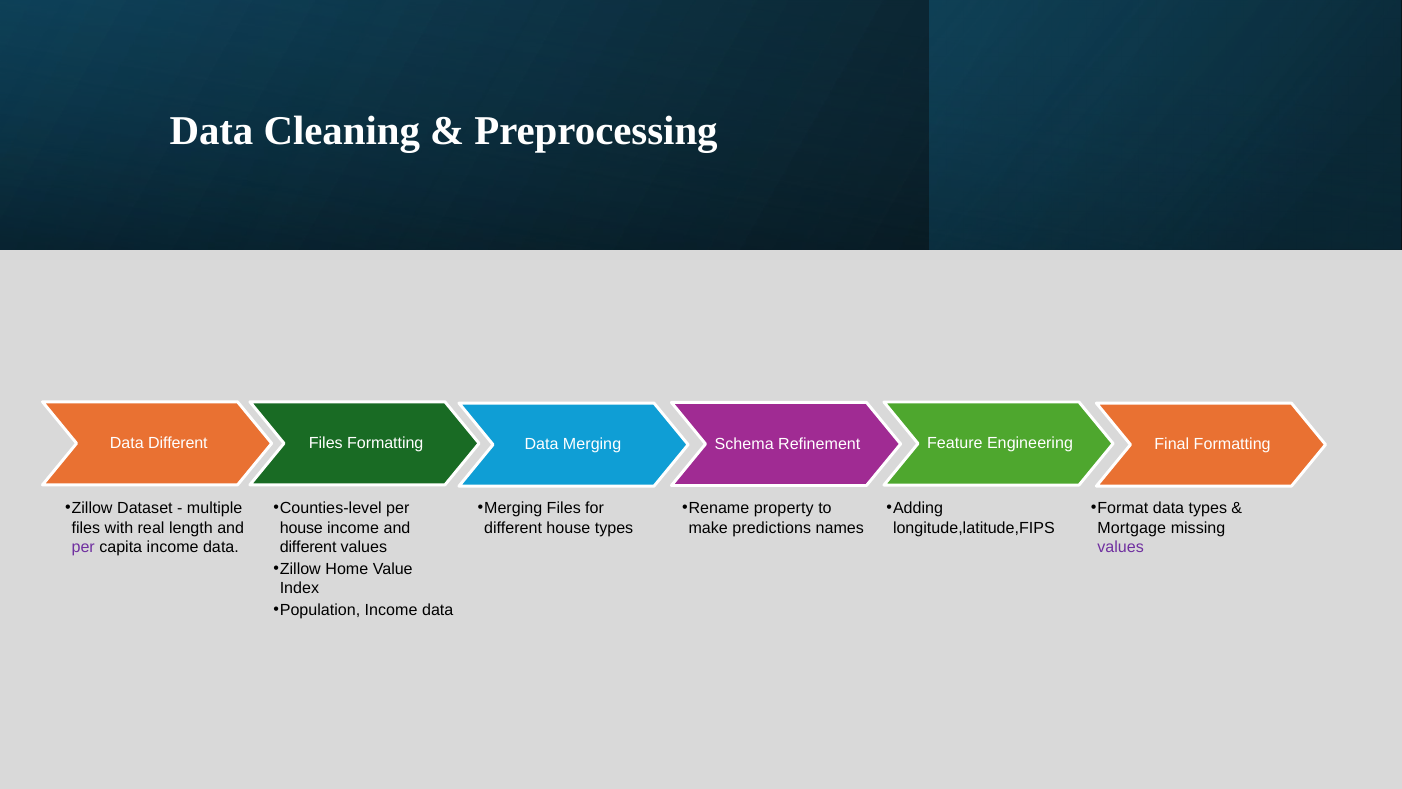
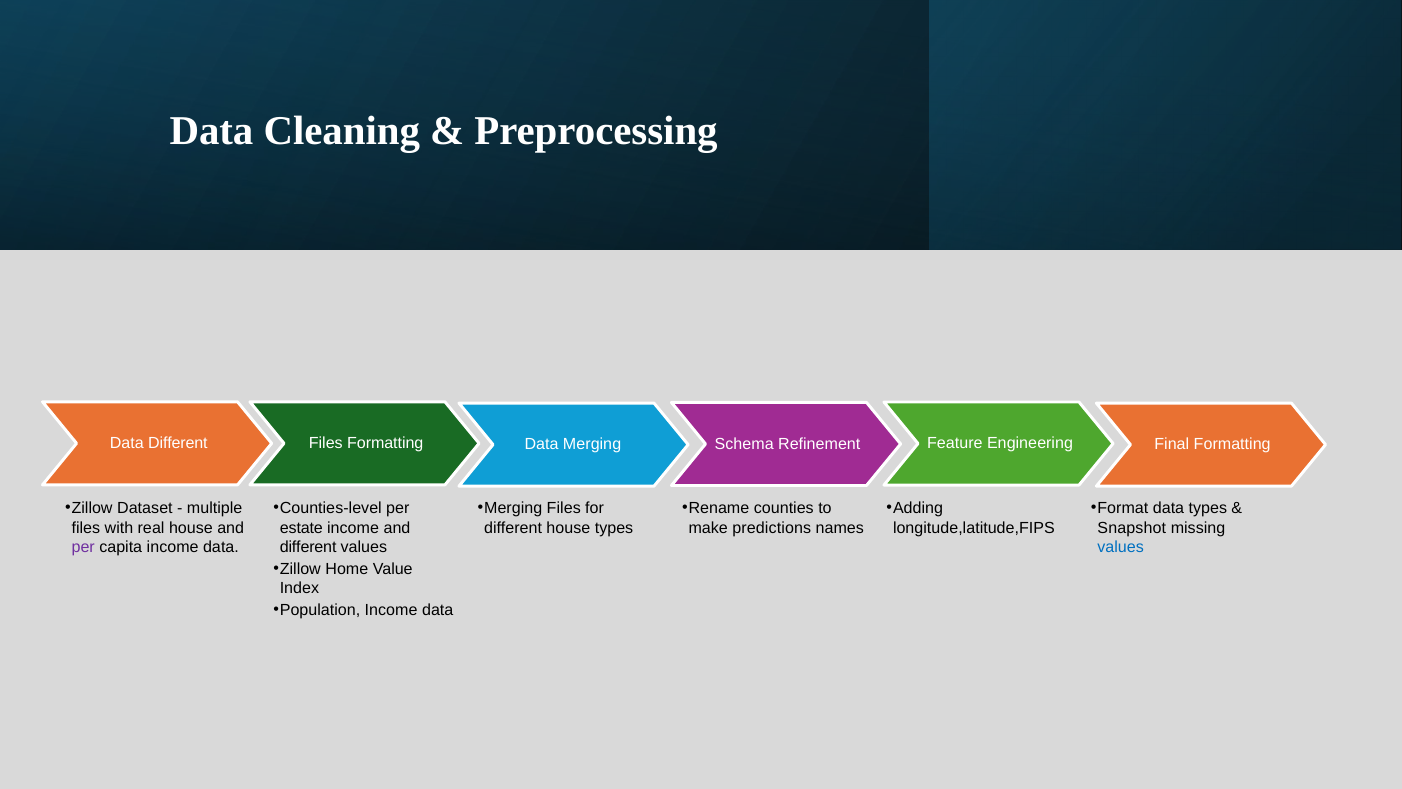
property: property -> counties
real length: length -> house
house at (301, 528): house -> estate
Mortgage: Mortgage -> Snapshot
values at (1121, 547) colour: purple -> blue
